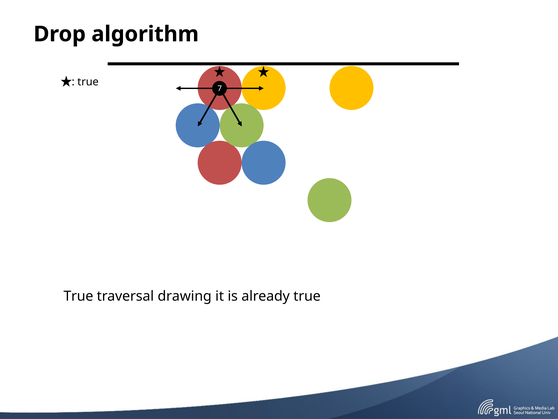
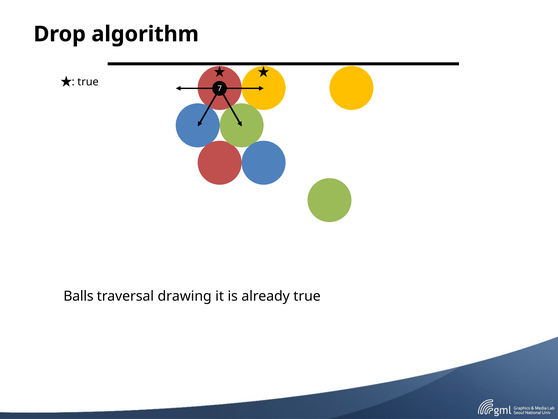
True at (78, 296): True -> Balls
